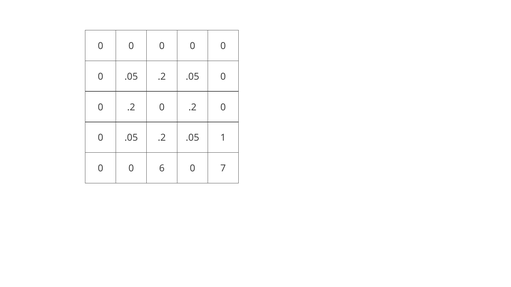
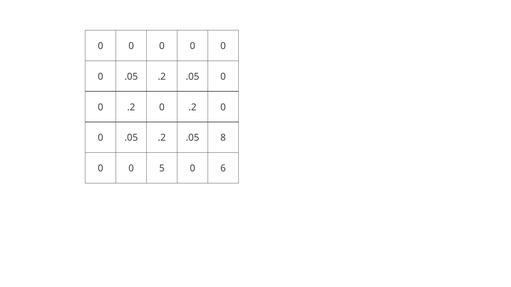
1: 1 -> 8
6: 6 -> 5
7: 7 -> 6
